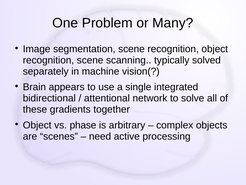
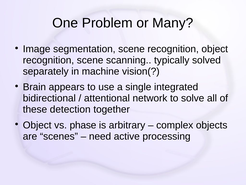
gradients: gradients -> detection
